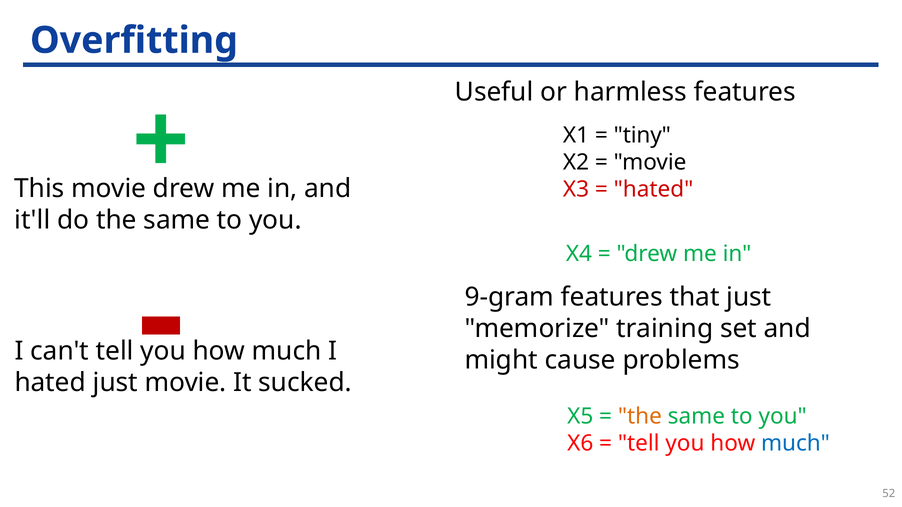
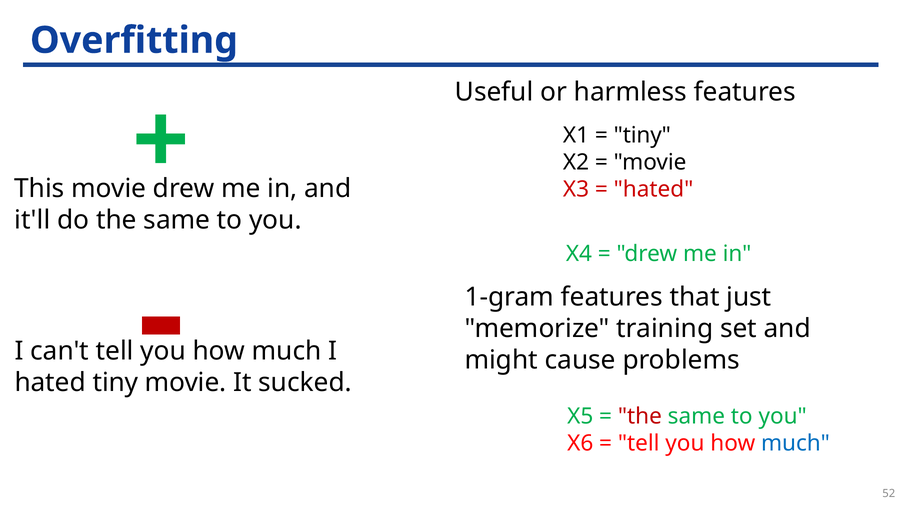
9-gram: 9-gram -> 1-gram
hated just: just -> tiny
the at (640, 417) colour: orange -> red
